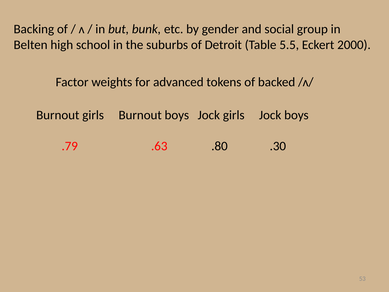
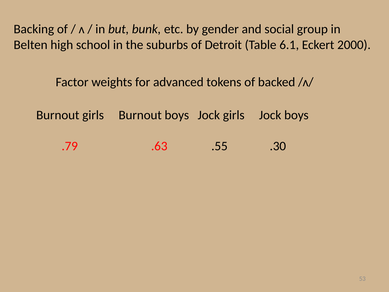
5.5: 5.5 -> 6.1
.80: .80 -> .55
